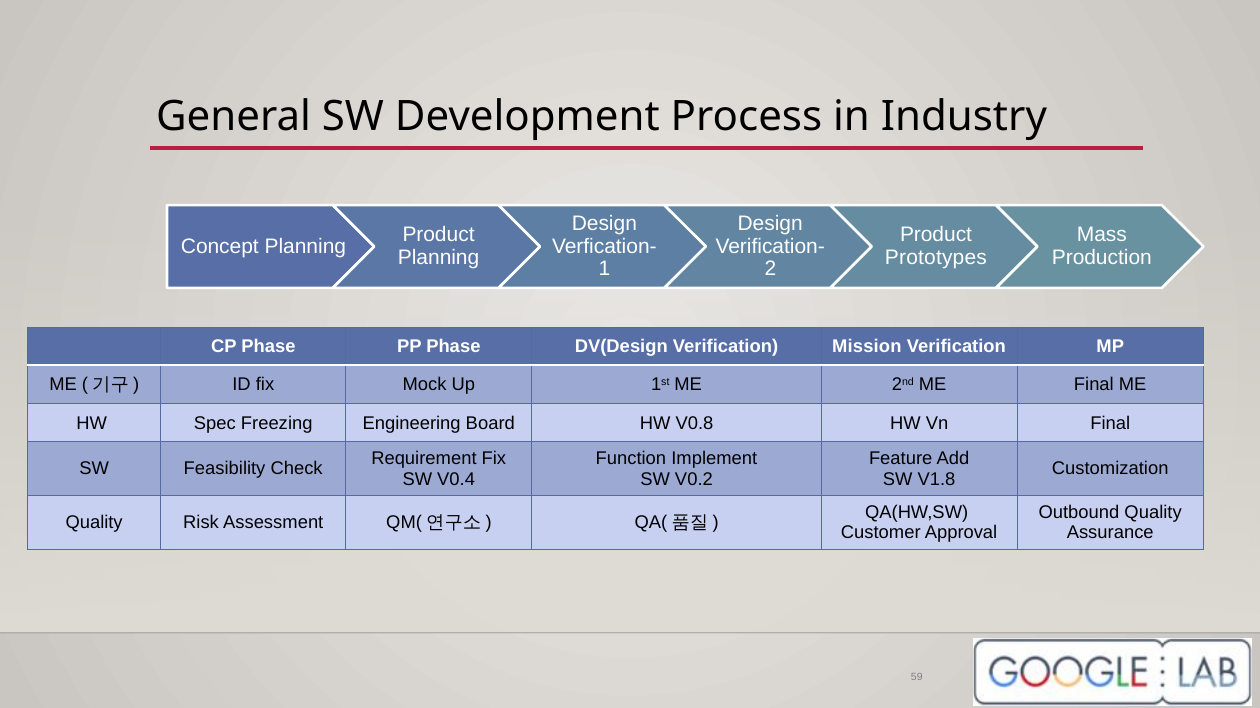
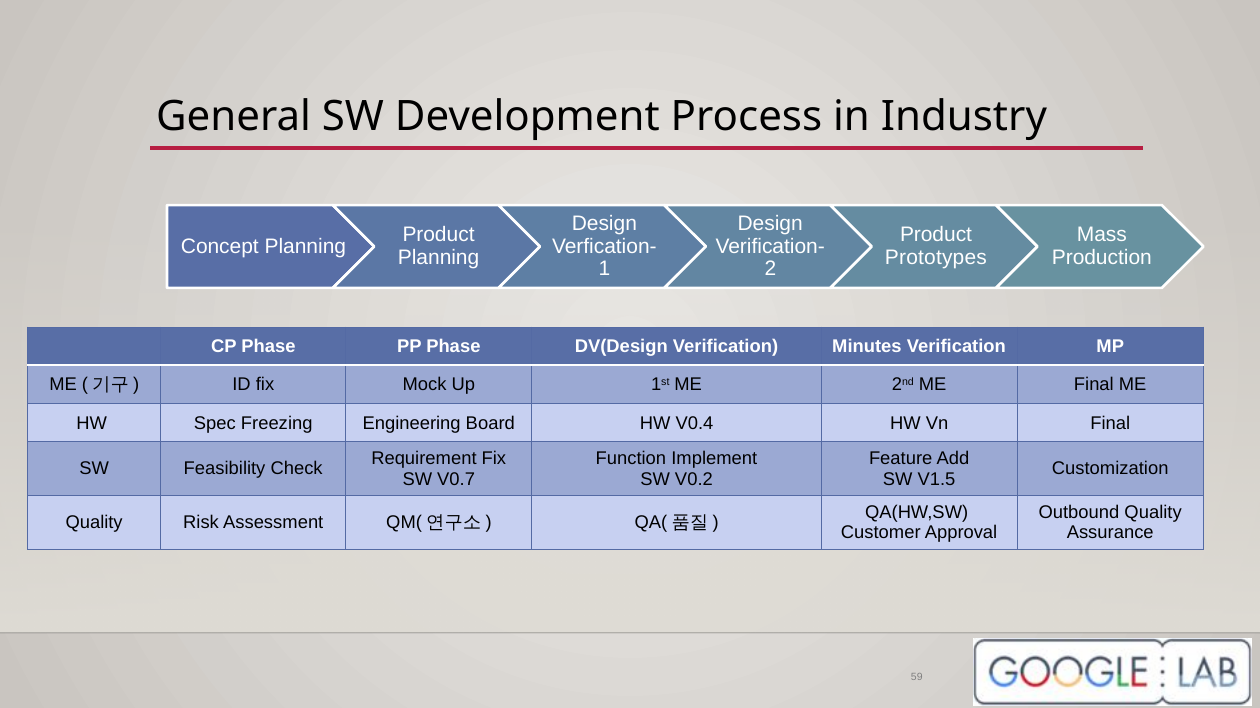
Mission: Mission -> Minutes
V0.8: V0.8 -> V0.4
V0.4: V0.4 -> V0.7
V1.8: V1.8 -> V1.5
